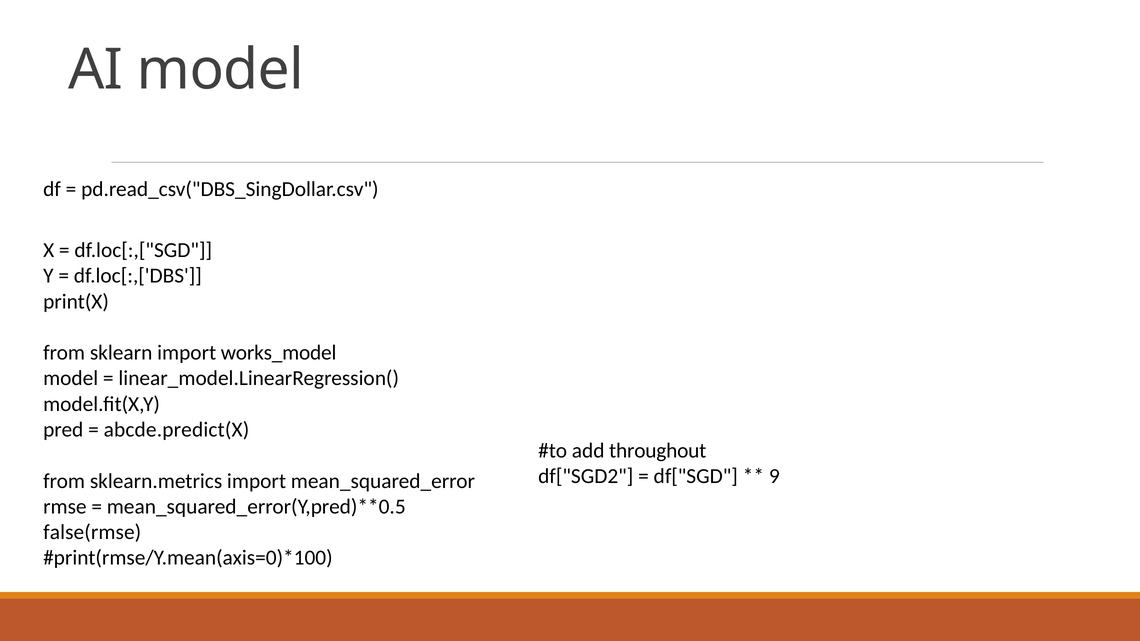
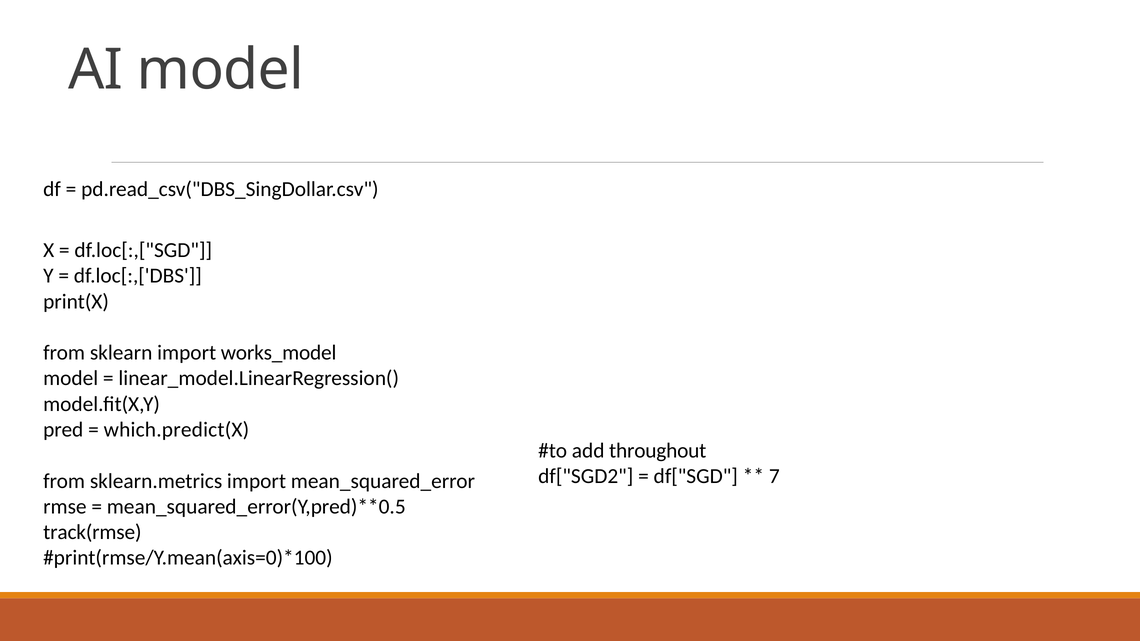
abcde.predict(X: abcde.predict(X -> which.predict(X
9: 9 -> 7
false(rmse: false(rmse -> track(rmse
